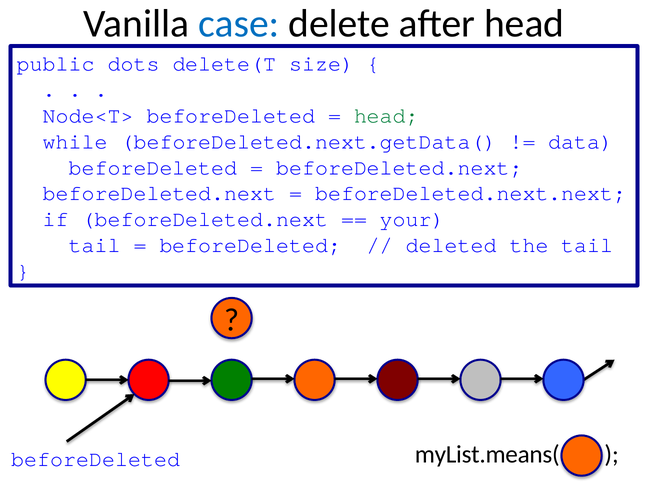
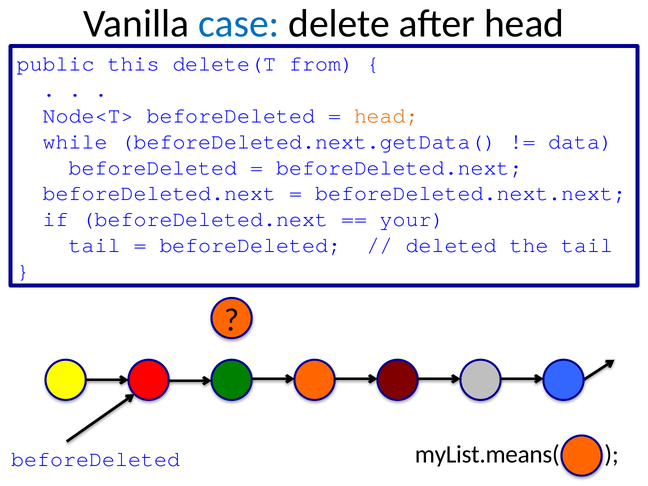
dots: dots -> this
size: size -> from
head at (386, 116) colour: green -> orange
